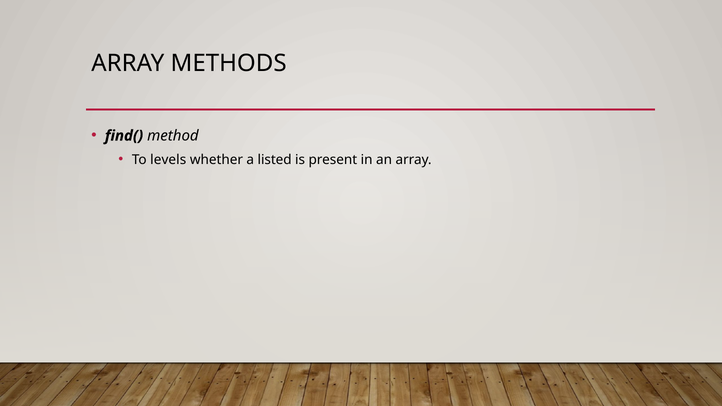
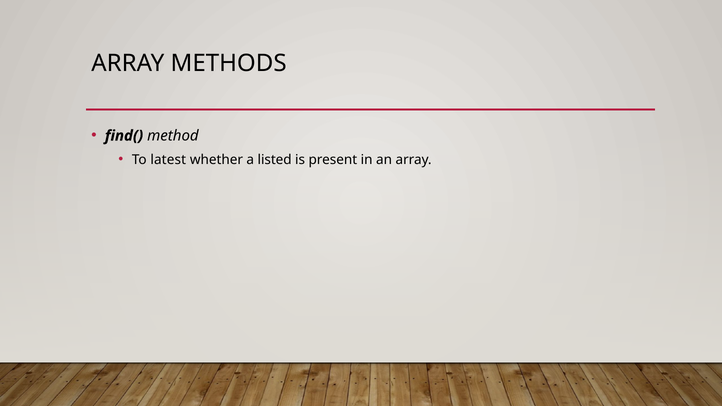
levels: levels -> latest
